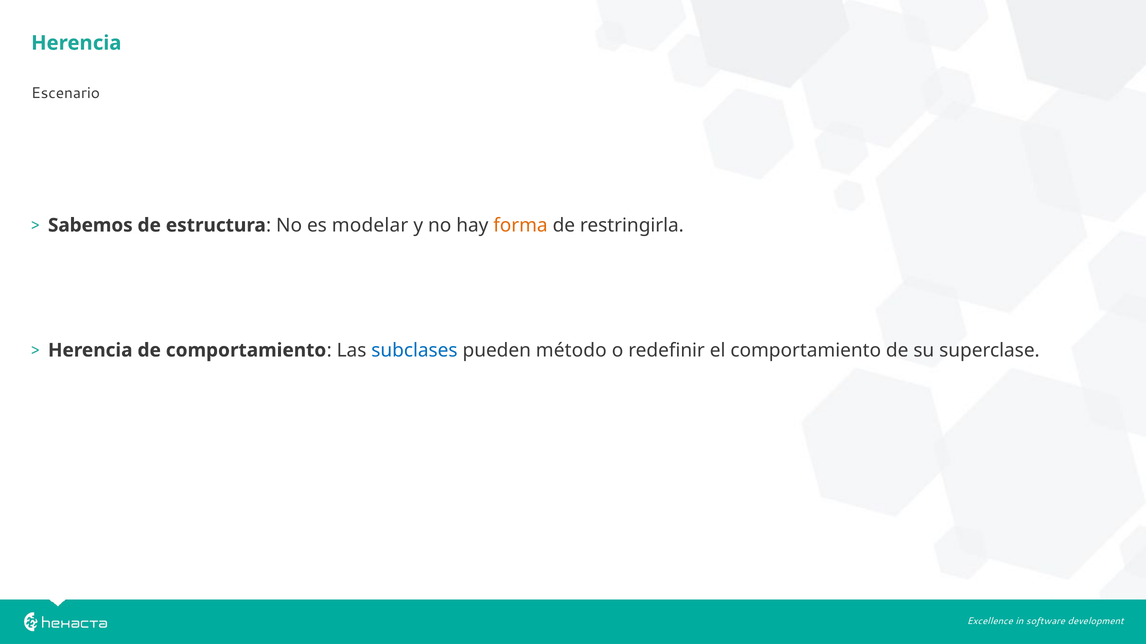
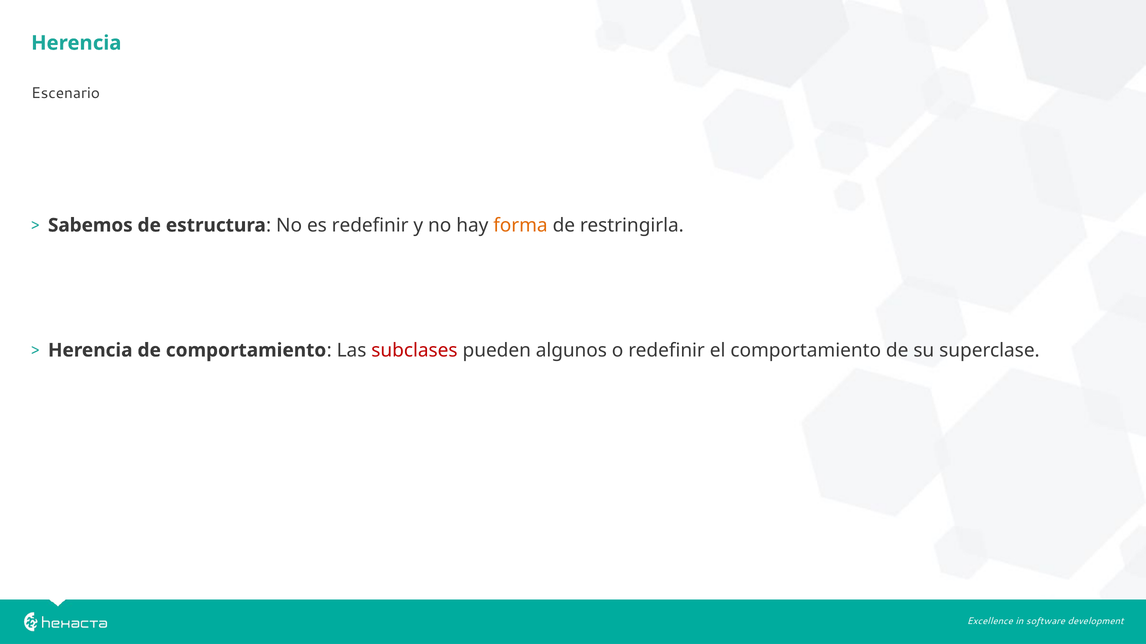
es modelar: modelar -> redefinir
subclases colour: blue -> red
método: método -> algunos
